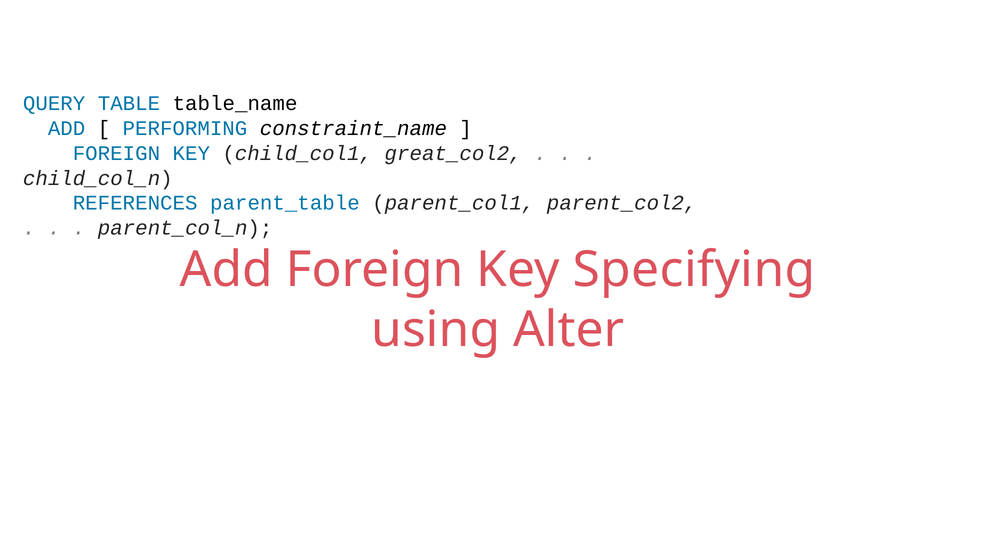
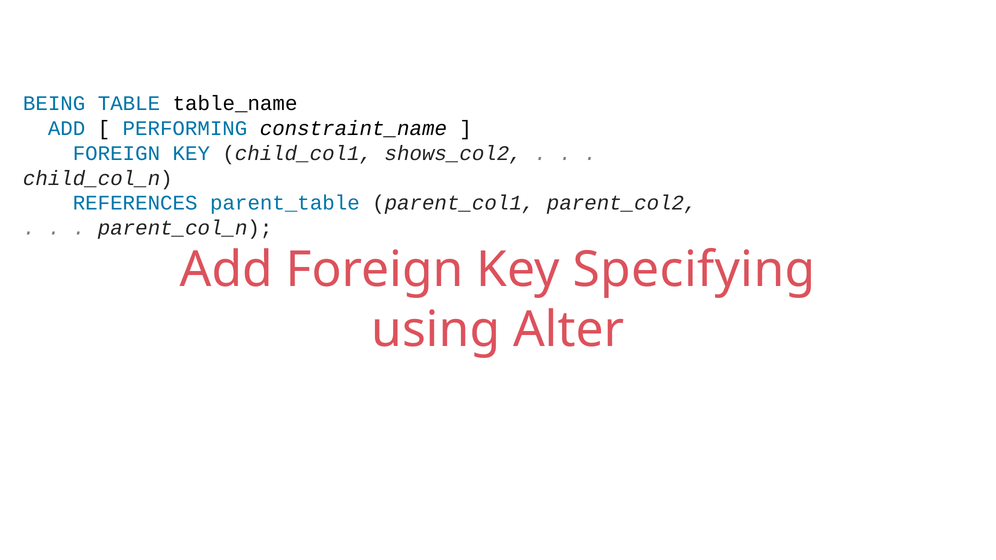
QUERY: QUERY -> BEING
great_col2: great_col2 -> shows_col2
